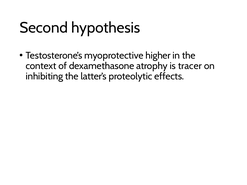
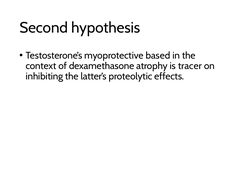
higher: higher -> based
